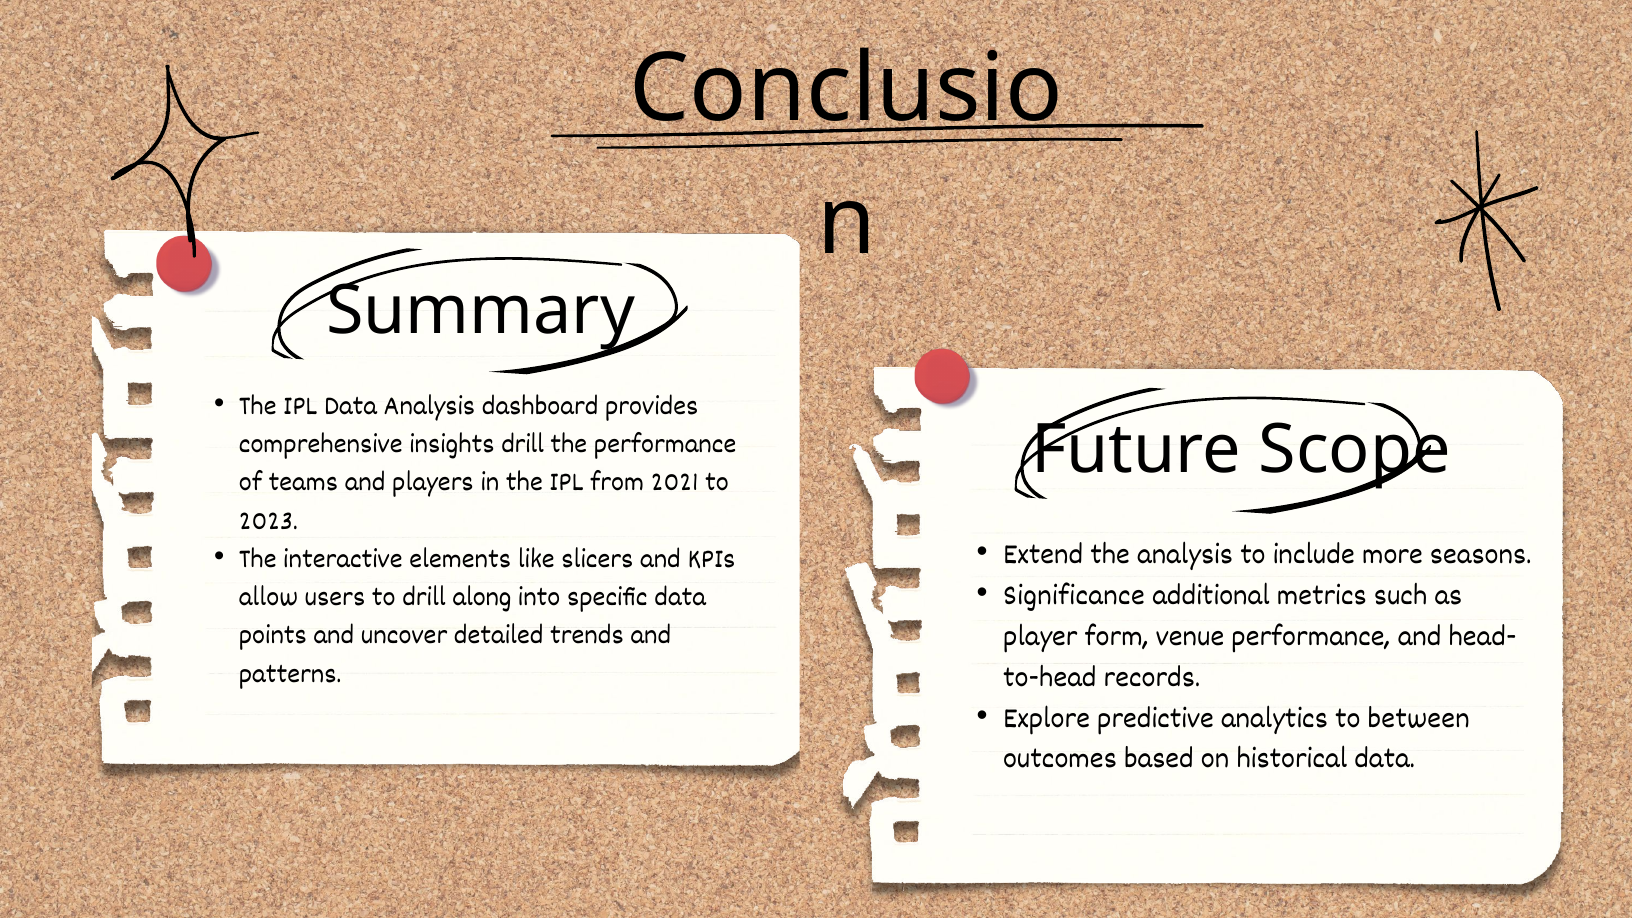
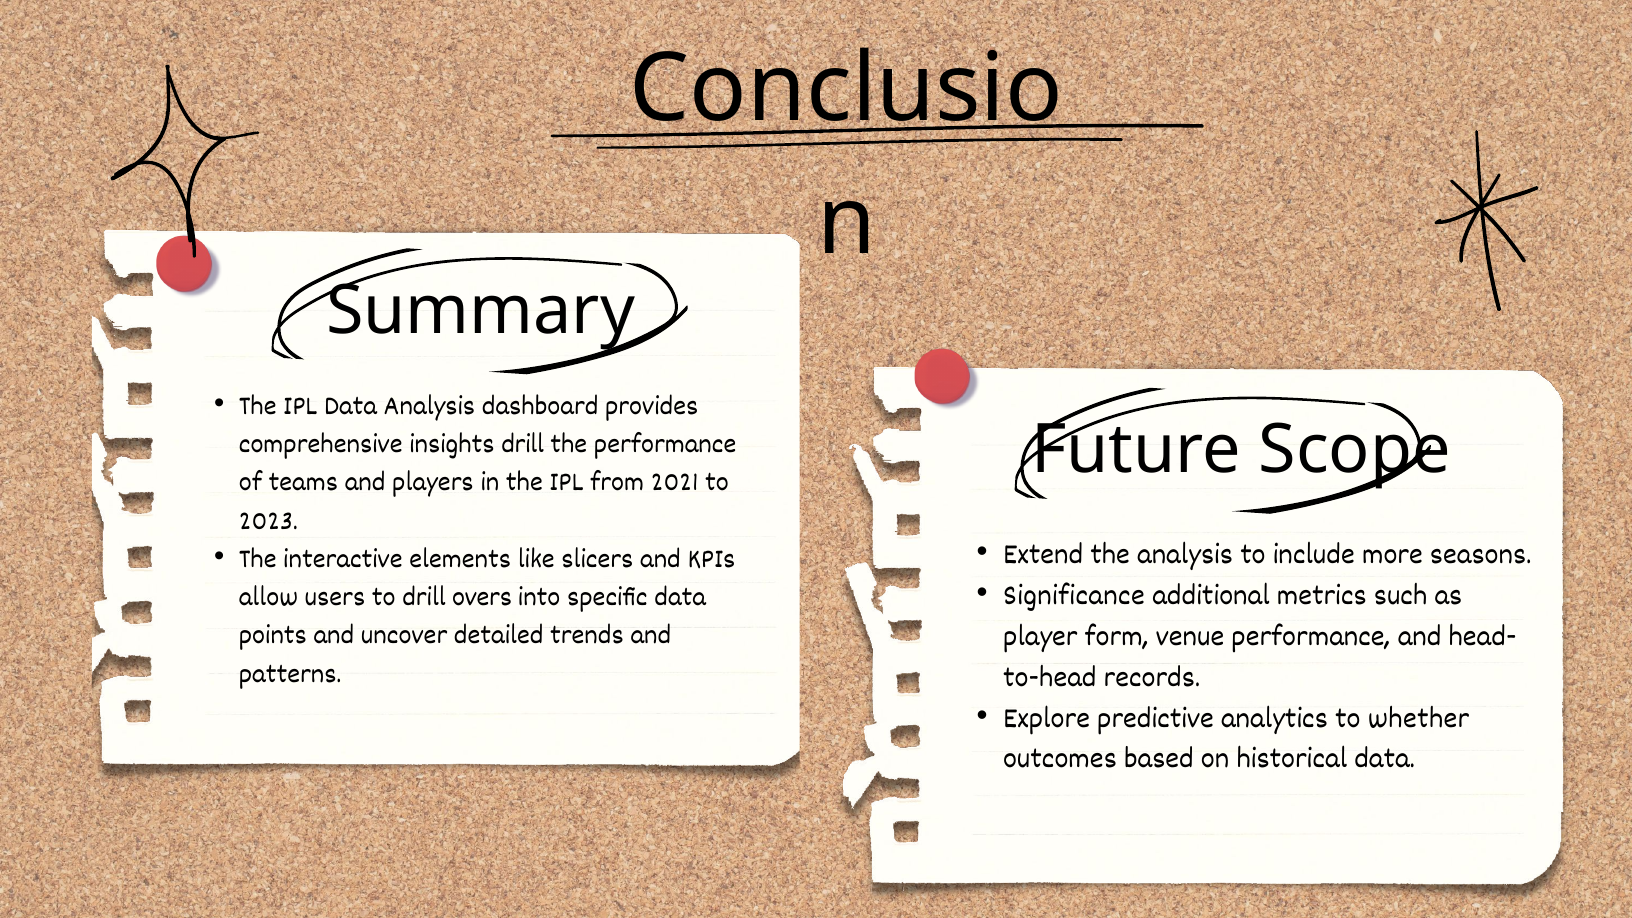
along: along -> overs
between: between -> whether
